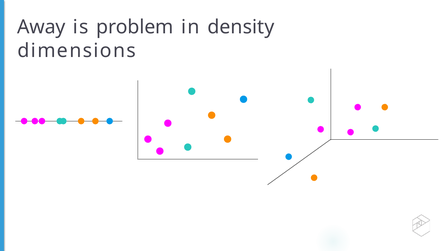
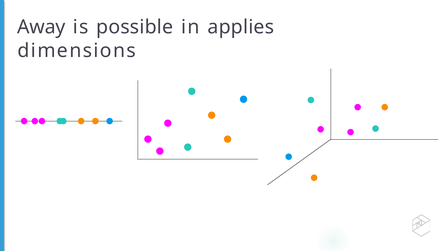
problem: problem -> possible
density: density -> applies
